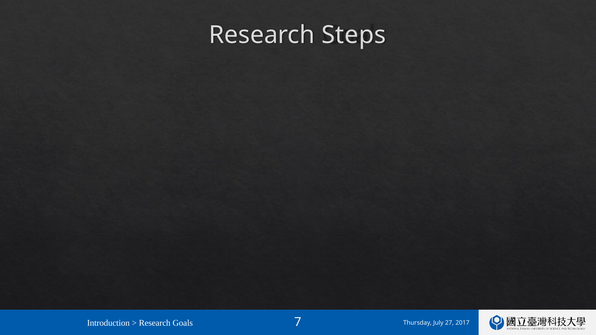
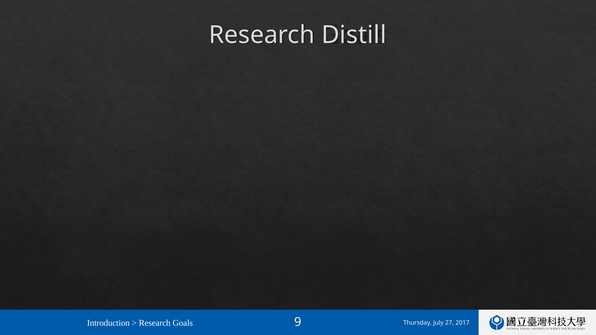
Steps: Steps -> Distill
7: 7 -> 9
